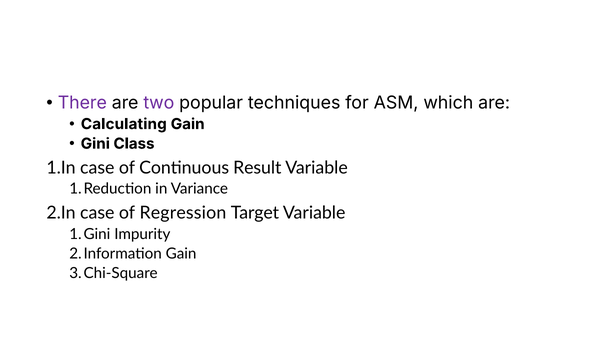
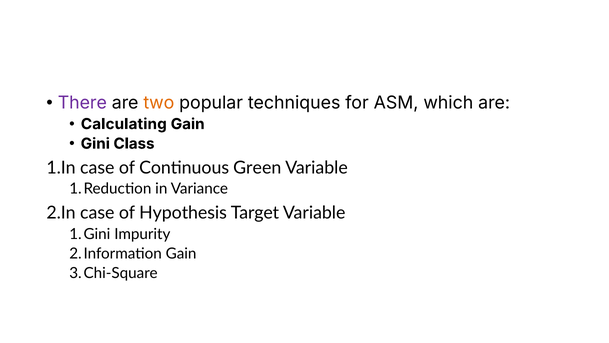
two colour: purple -> orange
Result: Result -> Green
Regression: Regression -> Hypothesis
